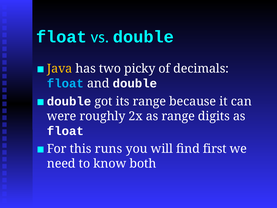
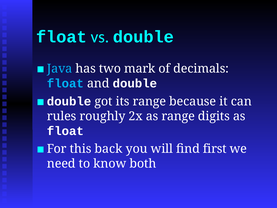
Java colour: yellow -> light blue
picky: picky -> mark
were: were -> rules
runs: runs -> back
